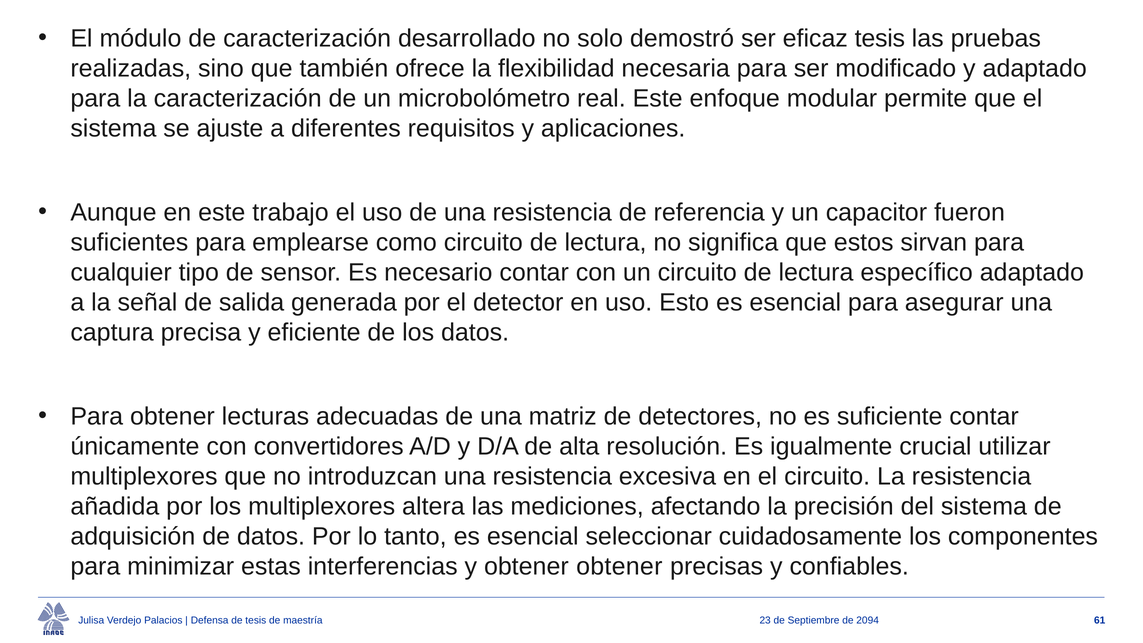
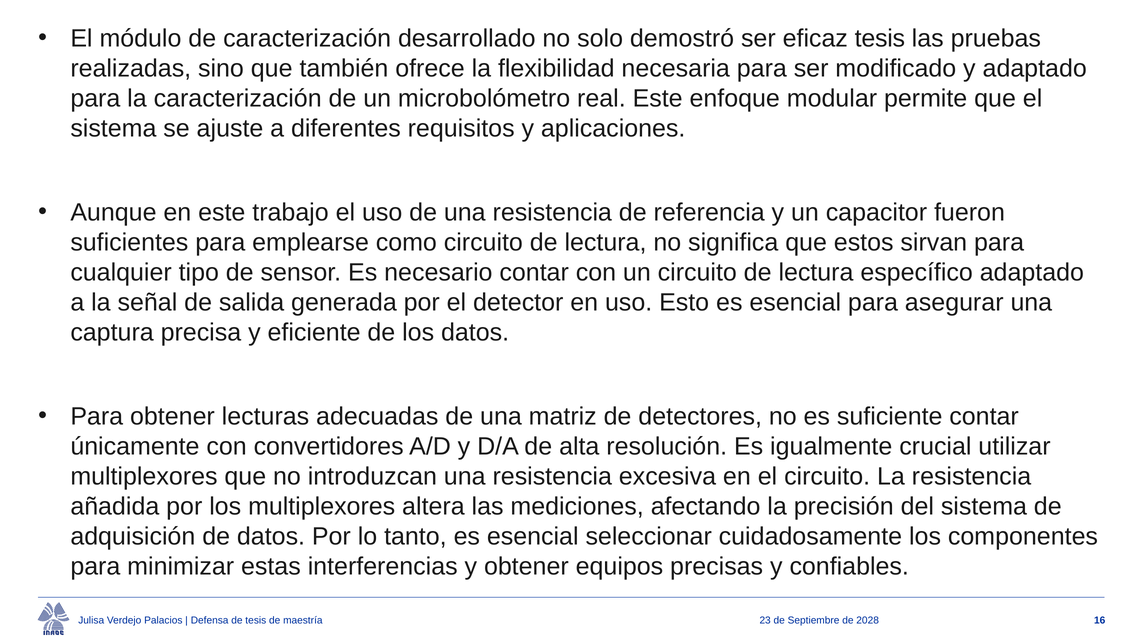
obtener obtener: obtener -> equipos
2094: 2094 -> 2028
61: 61 -> 16
